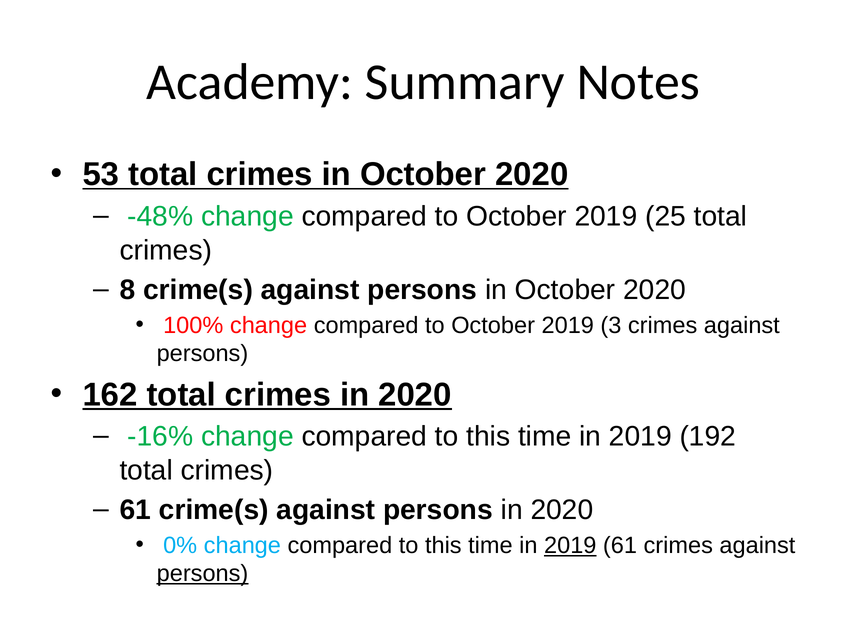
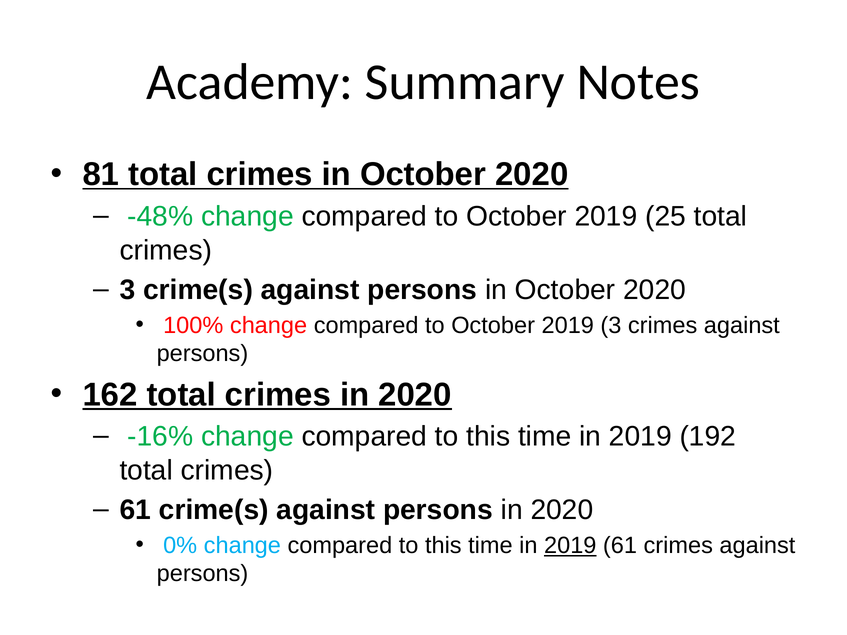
53: 53 -> 81
8 at (127, 290): 8 -> 3
persons at (203, 574) underline: present -> none
